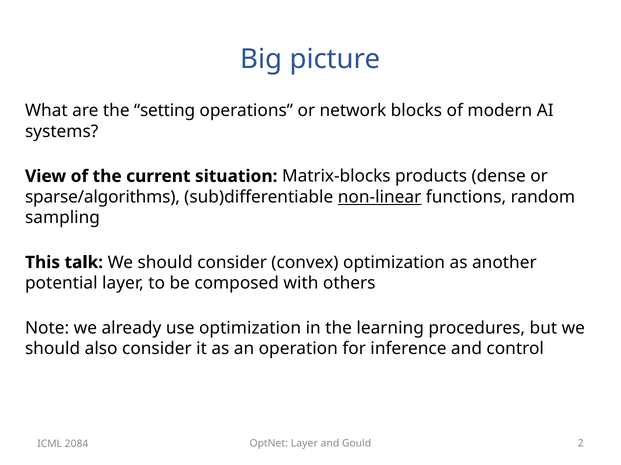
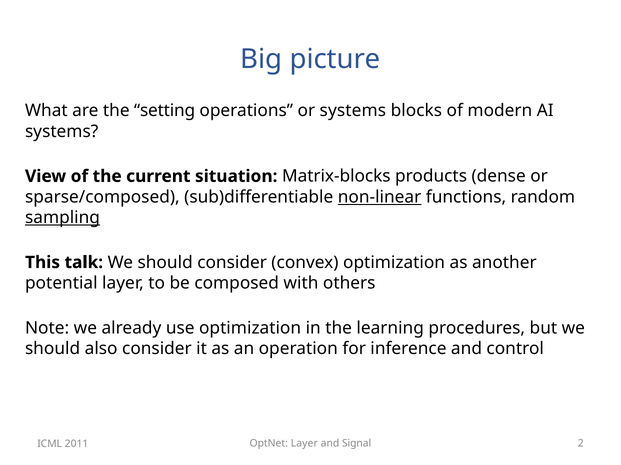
or network: network -> systems
sparse/algorithms: sparse/algorithms -> sparse/composed
sampling underline: none -> present
Gould: Gould -> Signal
2084: 2084 -> 2011
